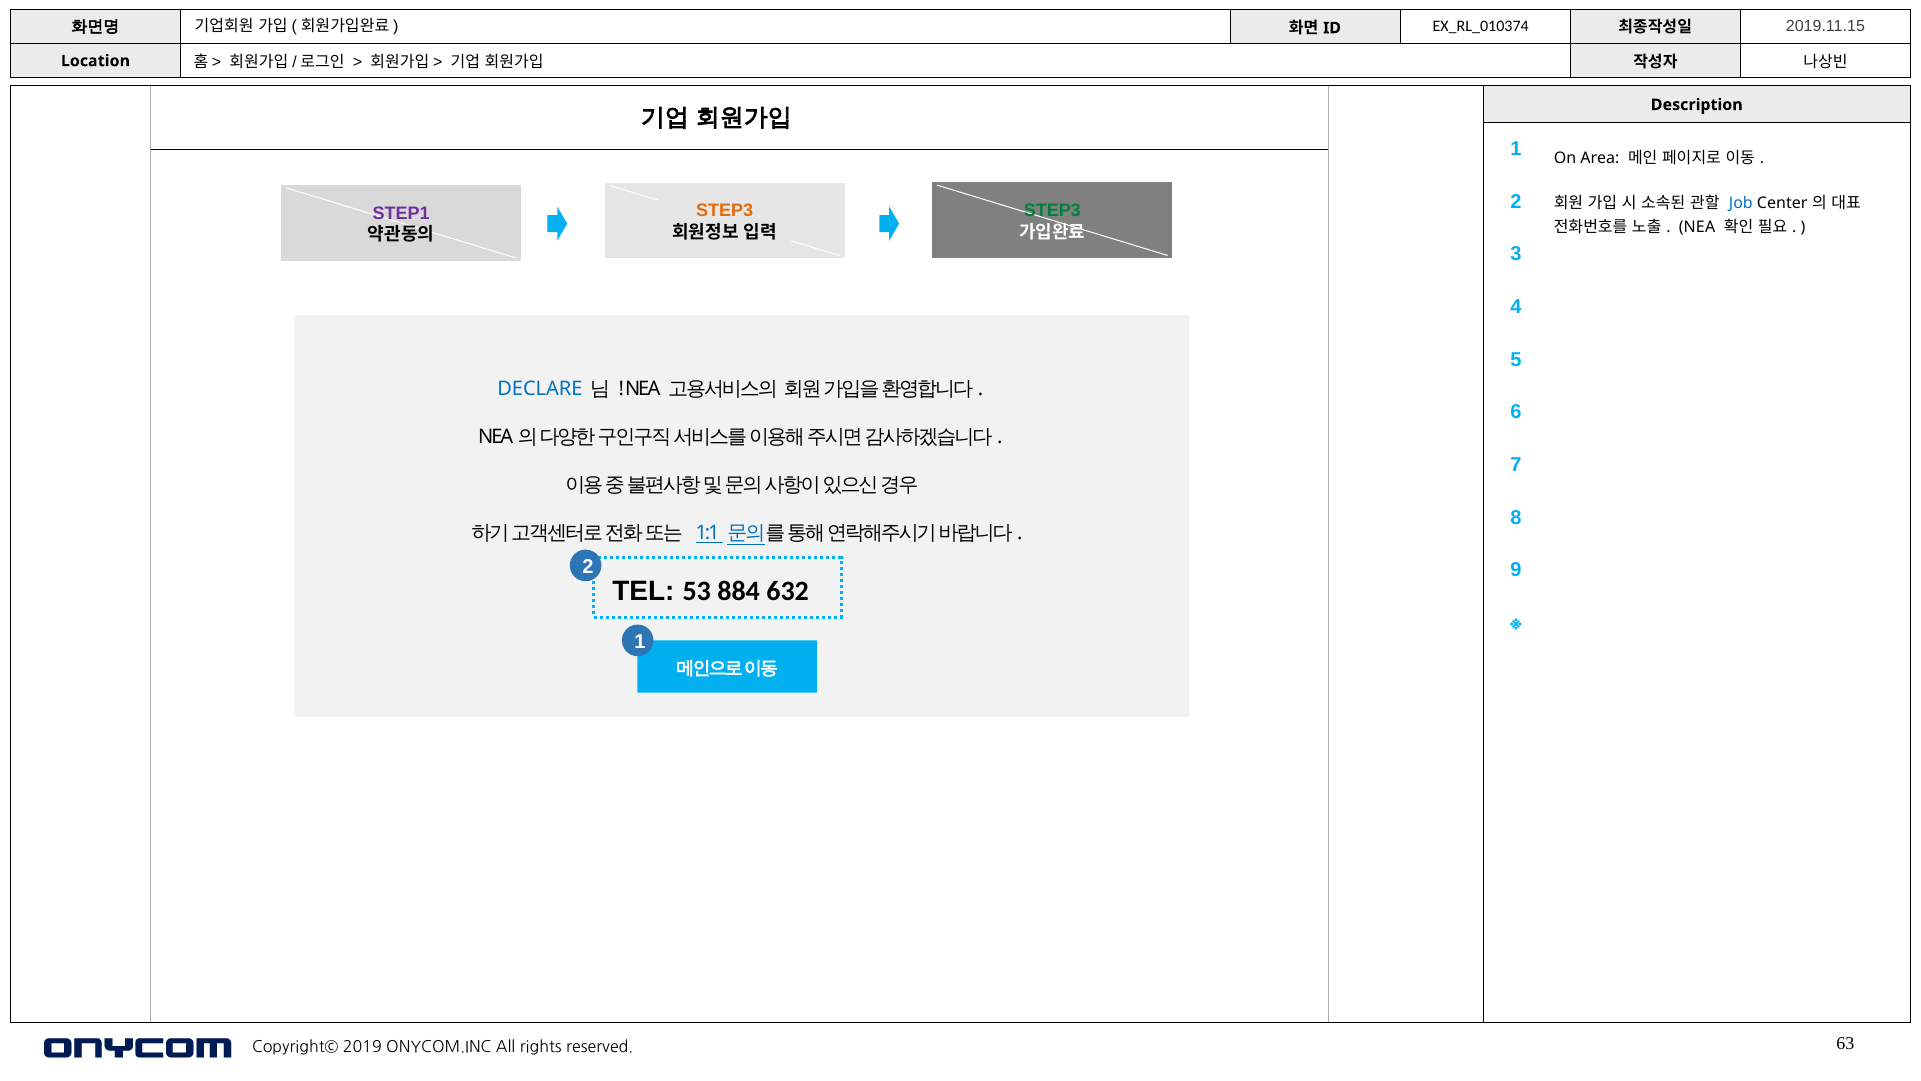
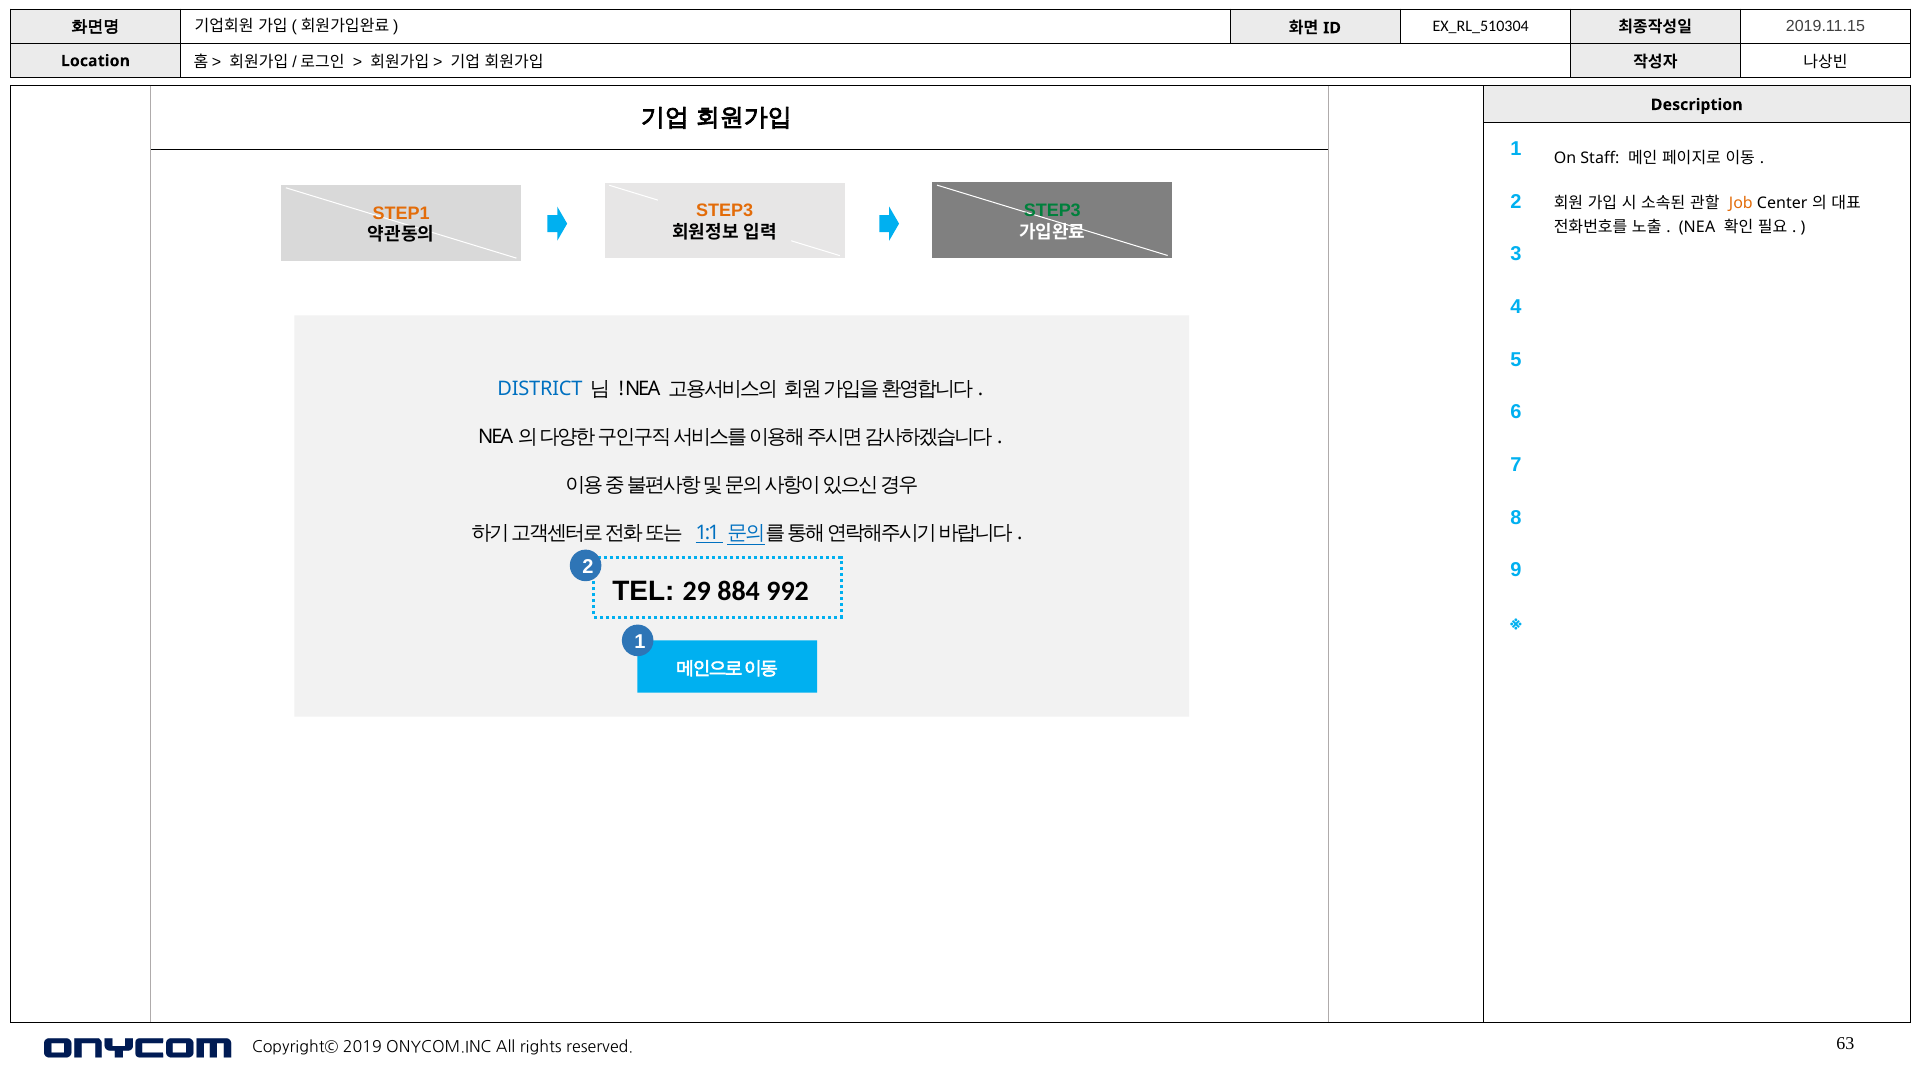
EX_RL_010374: EX_RL_010374 -> EX_RL_510304
Area: Area -> Staff
Job colour: blue -> orange
STEP1 colour: purple -> orange
DECLARE: DECLARE -> DISTRICT
53: 53 -> 29
632: 632 -> 992
